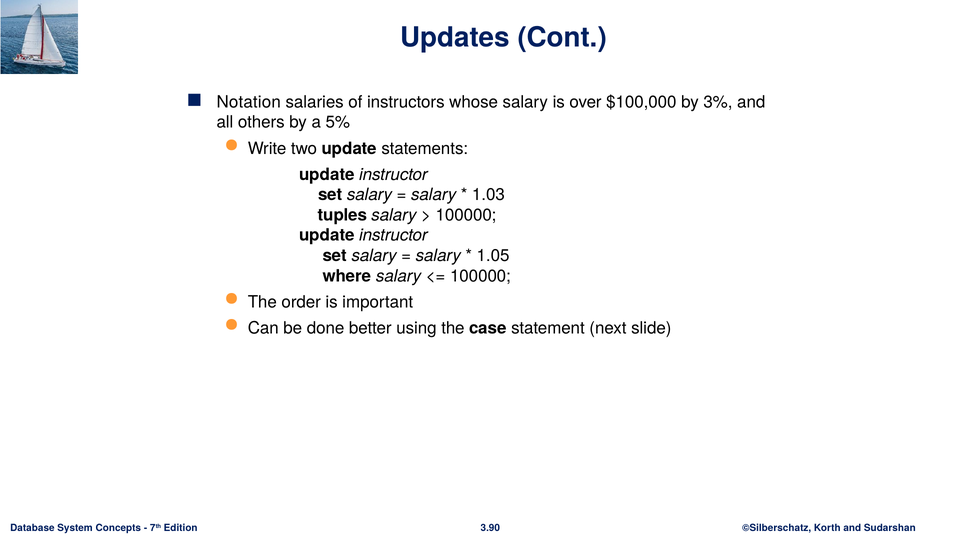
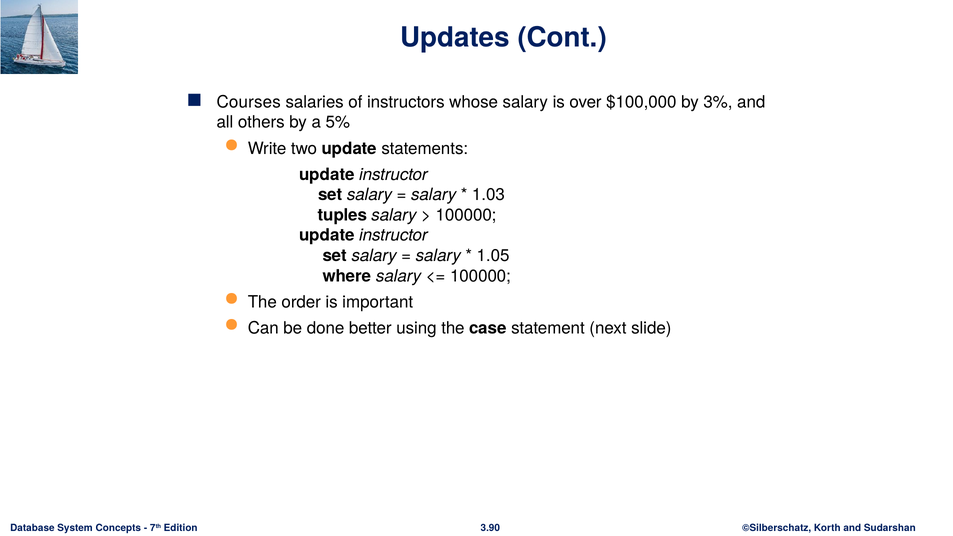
Notation: Notation -> Courses
